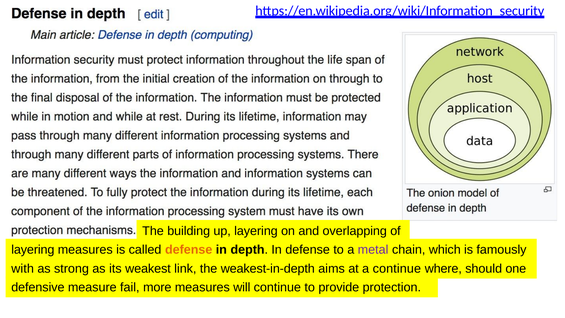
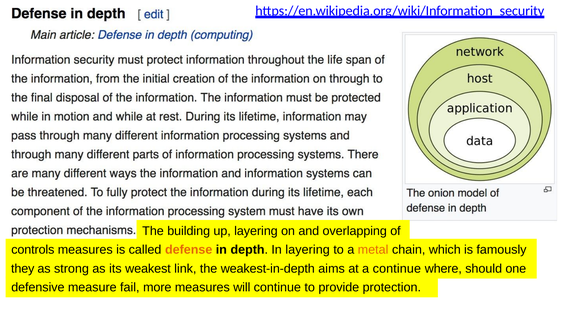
layering at (33, 250): layering -> controls
In defense: defense -> layering
metal colour: purple -> orange
with: with -> they
